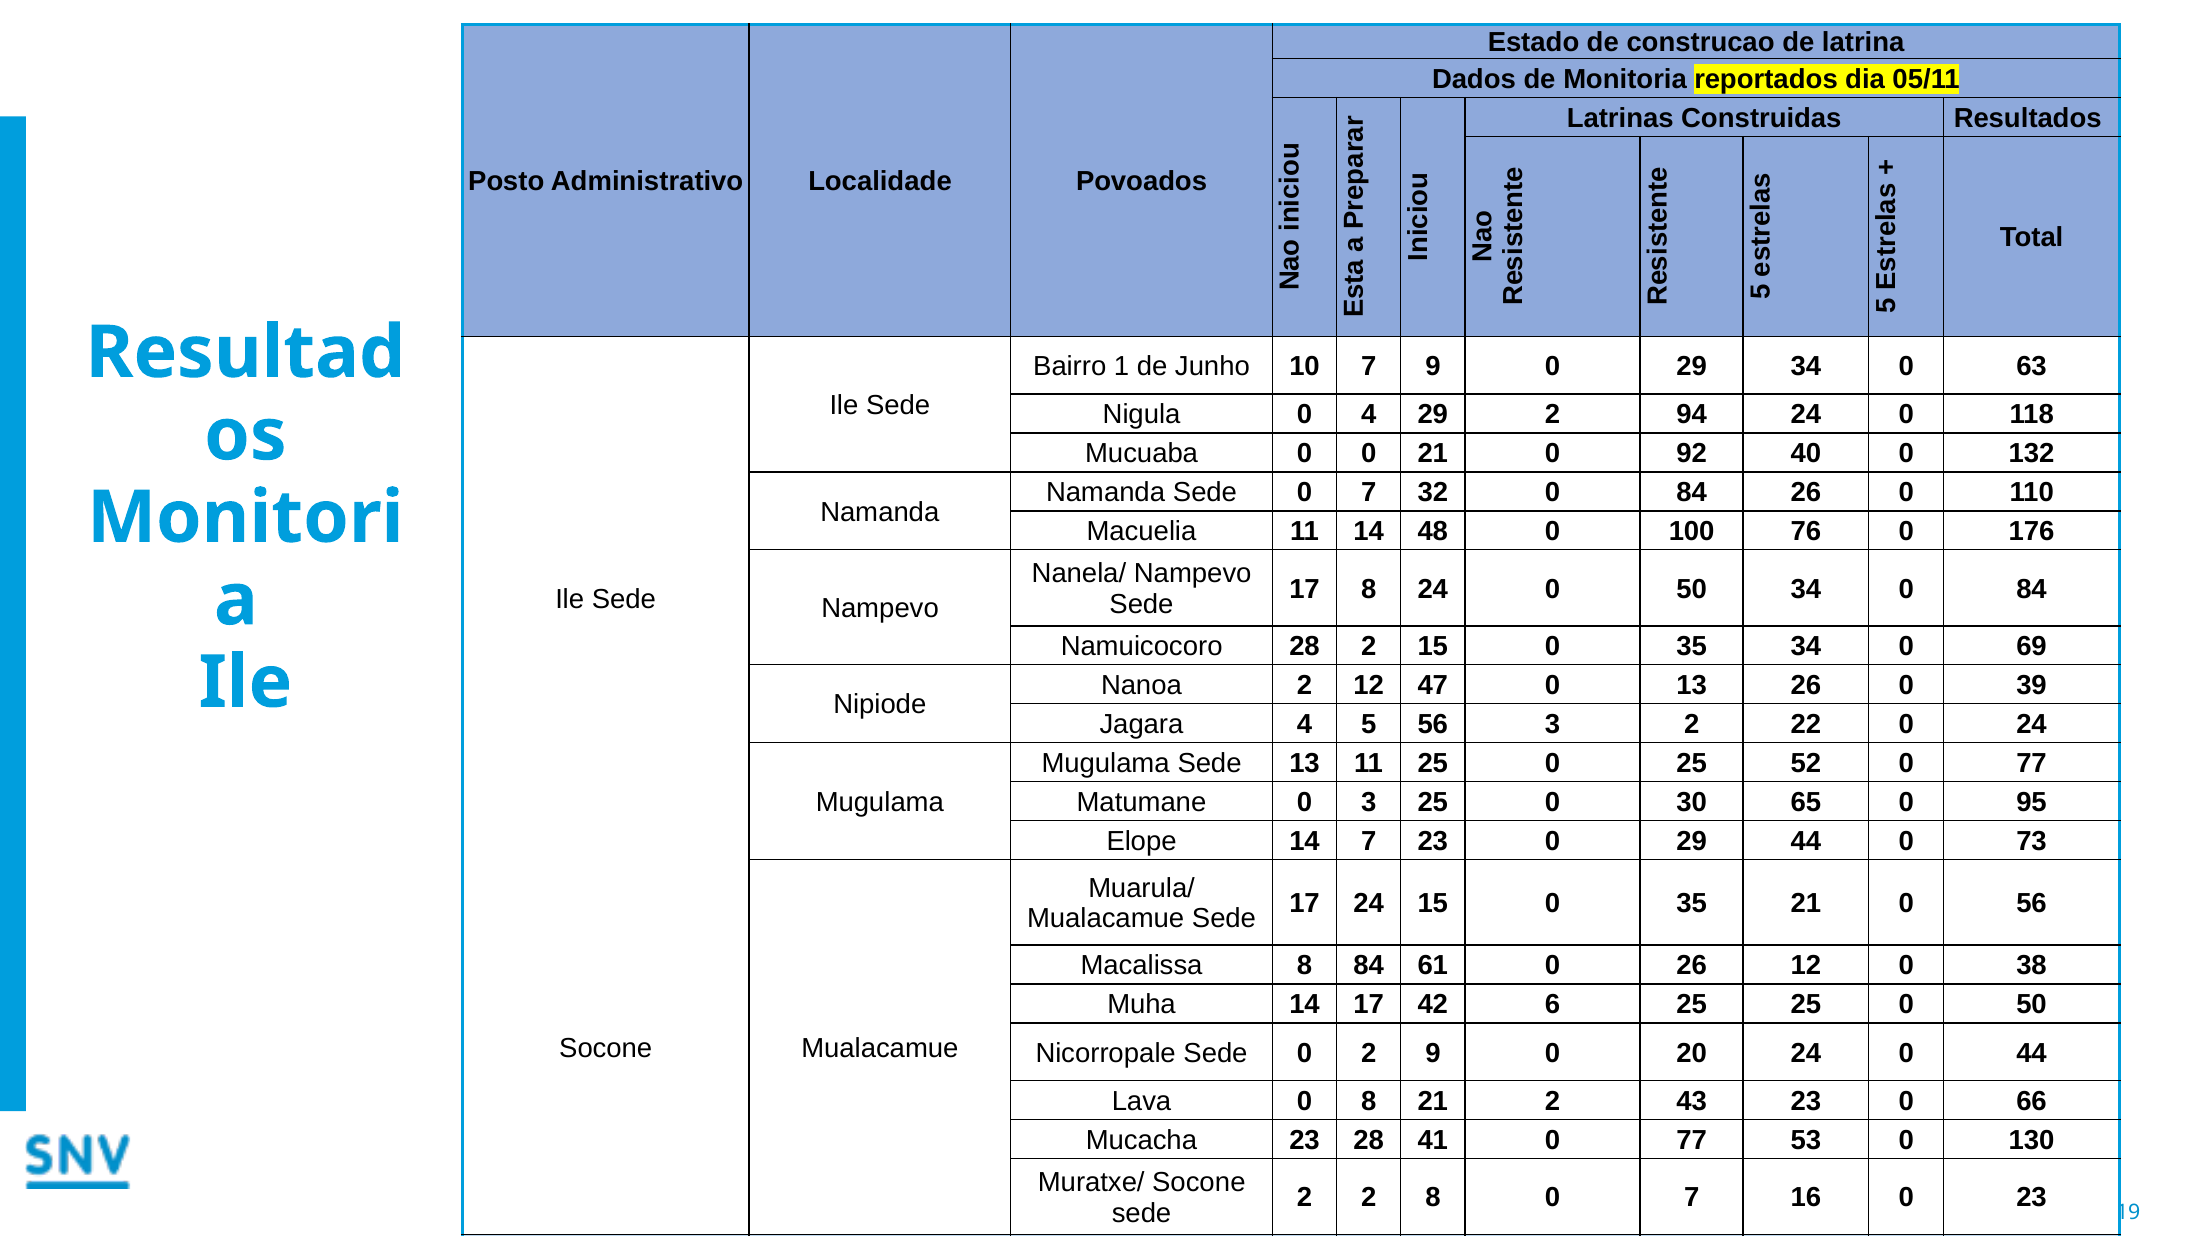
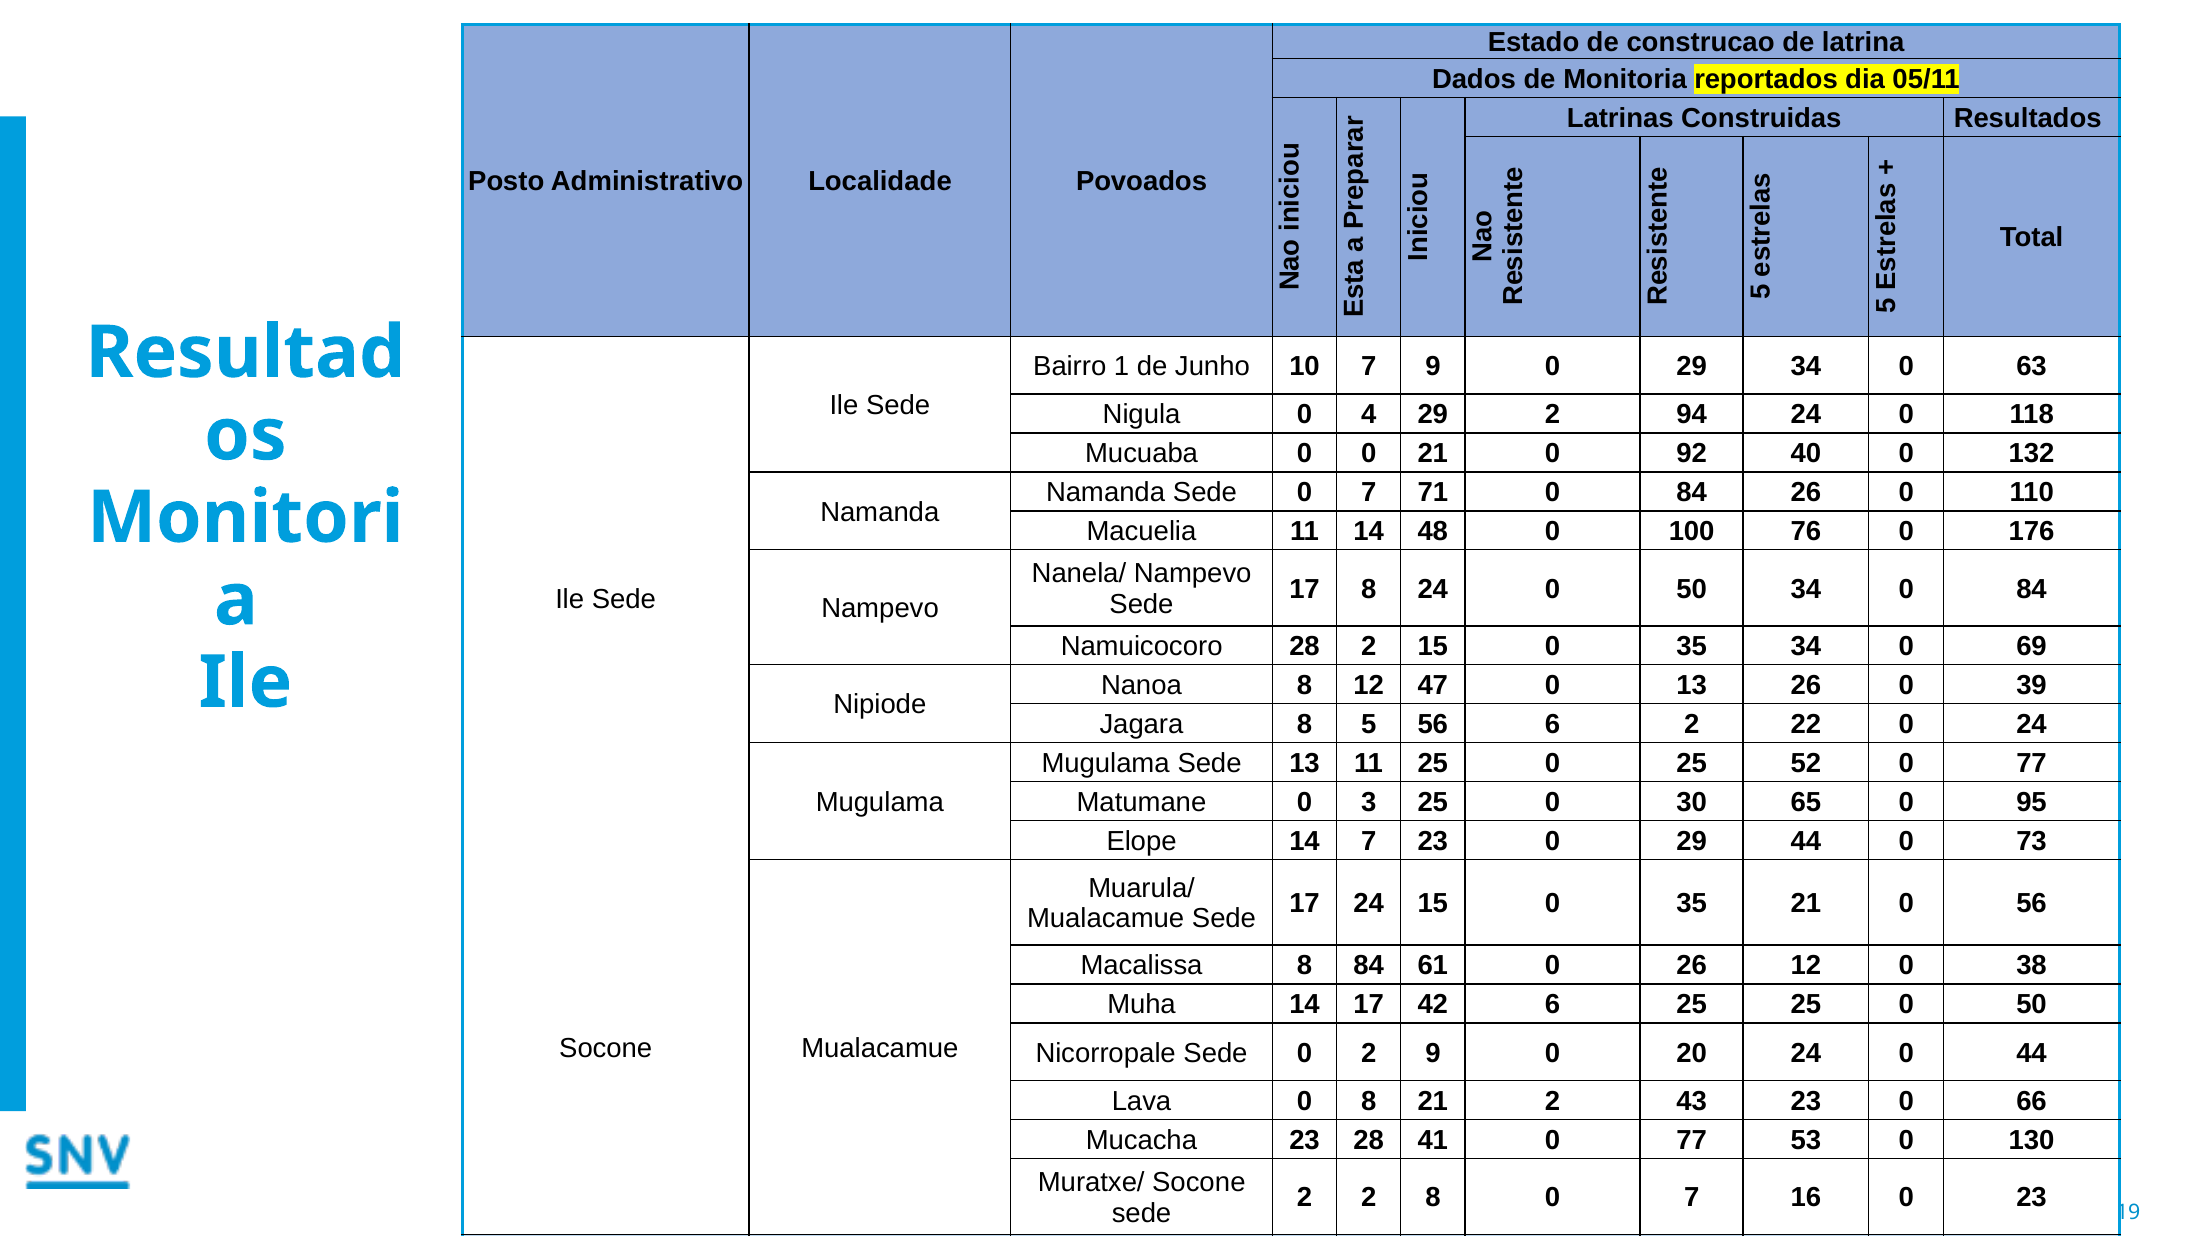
32: 32 -> 71
Nanoa 2: 2 -> 8
Jagara 4: 4 -> 8
56 3: 3 -> 6
